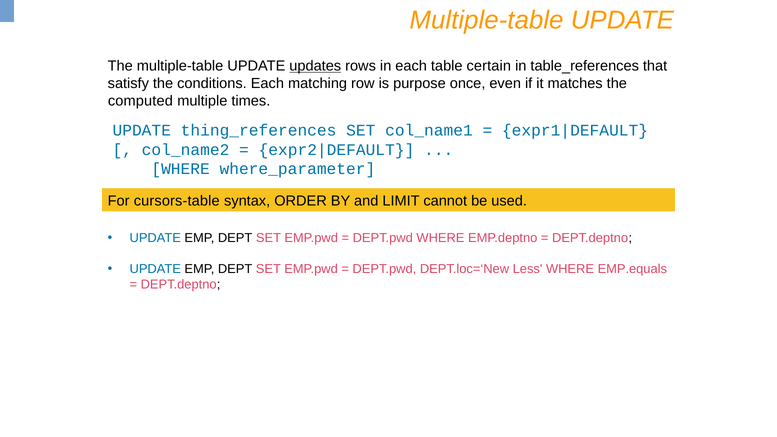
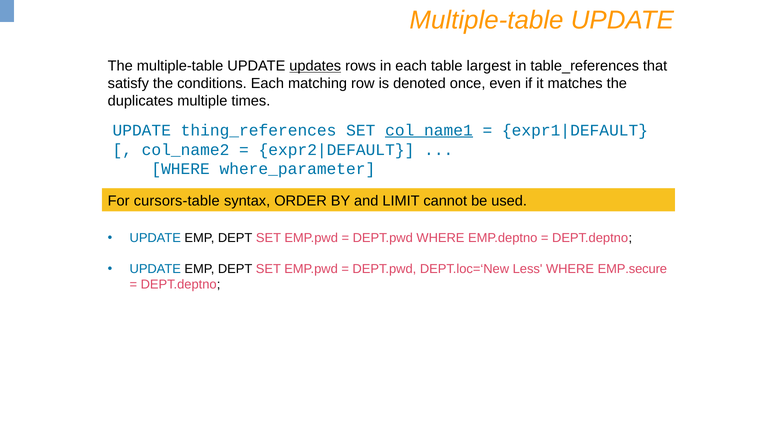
certain: certain -> largest
purpose: purpose -> denoted
computed: computed -> duplicates
col_name1 underline: none -> present
EMP.equals: EMP.equals -> EMP.secure
